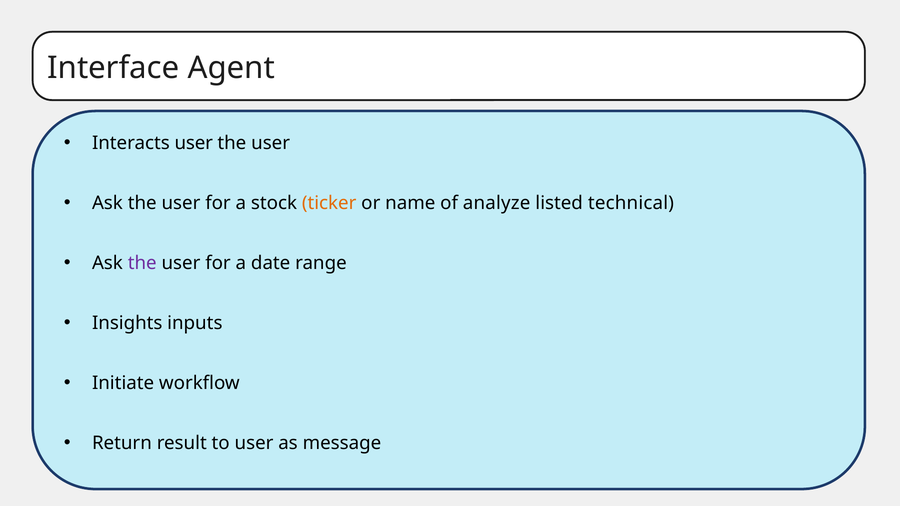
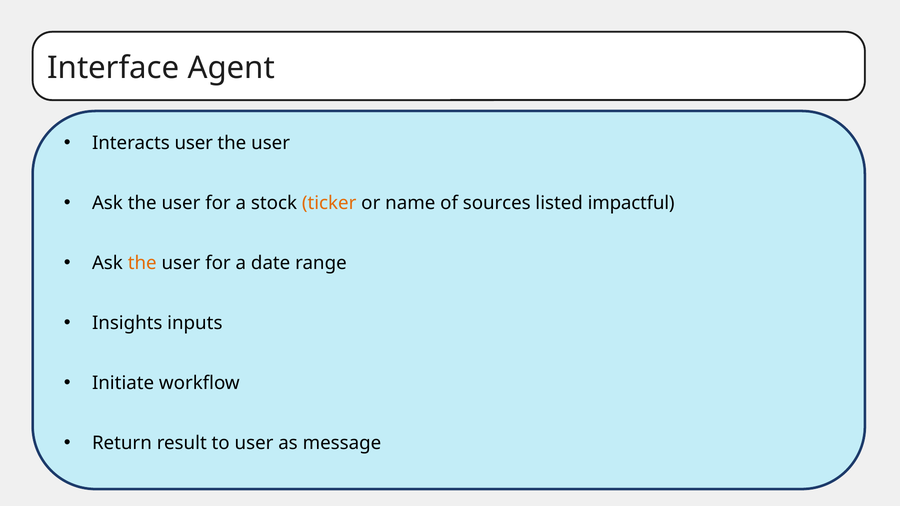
analyze: analyze -> sources
technical: technical -> impactful
the at (142, 263) colour: purple -> orange
